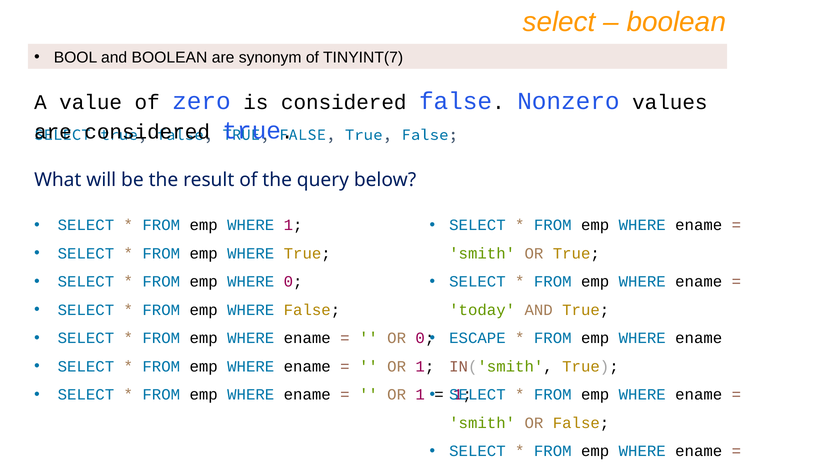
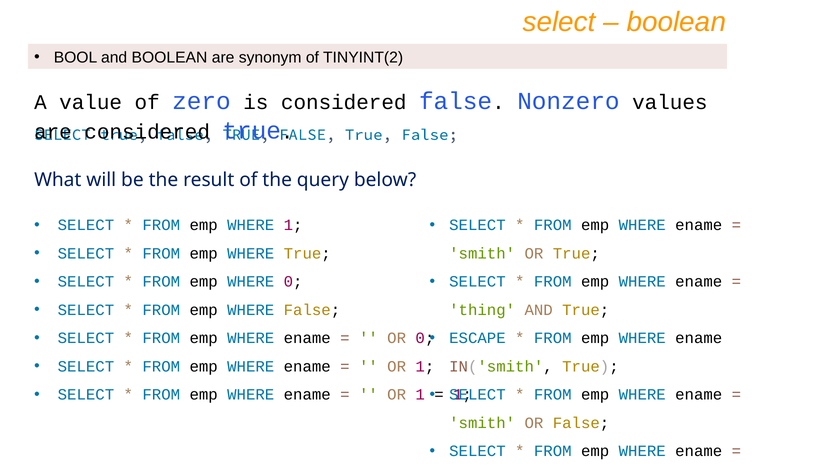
TINYINT(7: TINYINT(7 -> TINYINT(2
today: today -> thing
